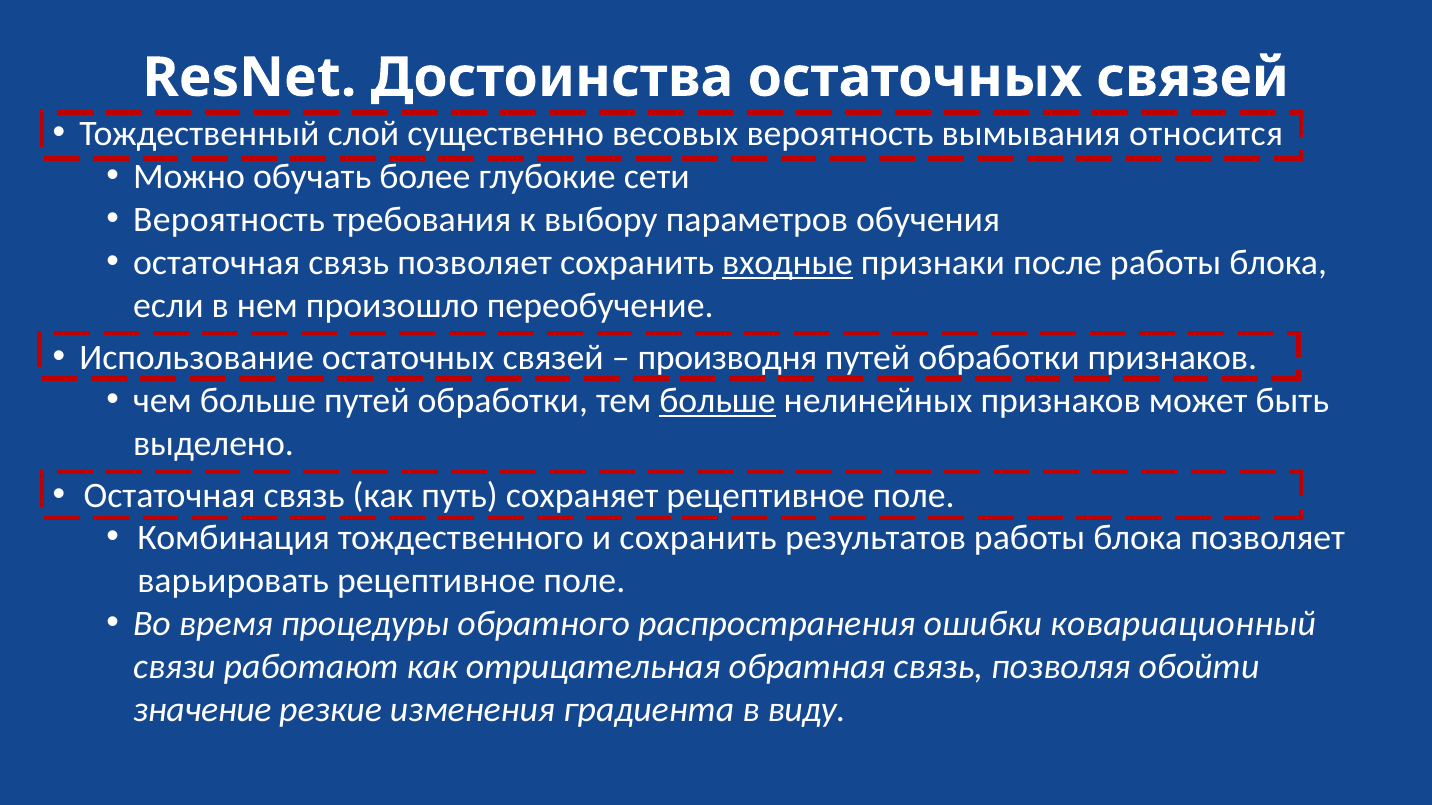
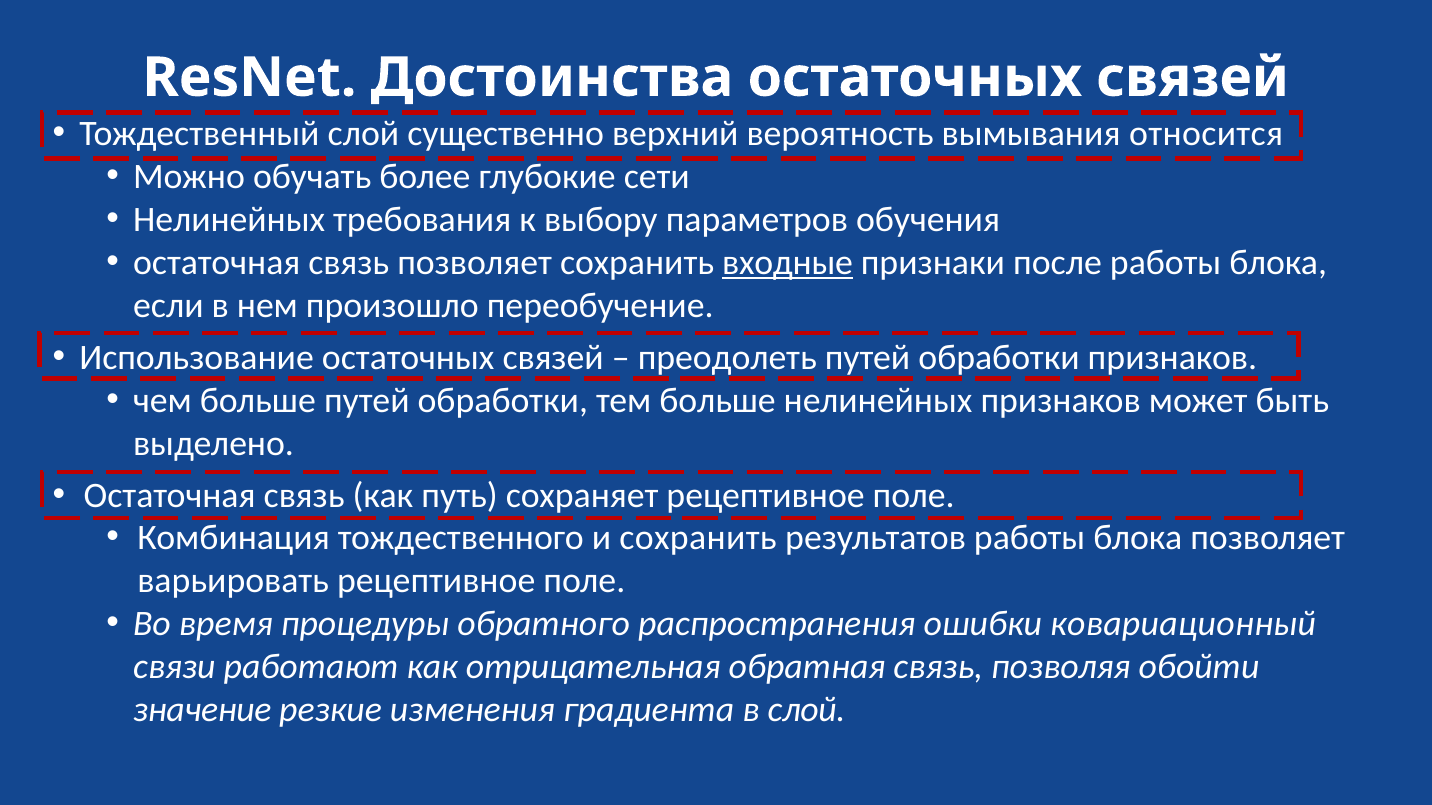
весовых: весовых -> верхний
Вероятность at (229, 220): Вероятность -> Нелинейных
производня: производня -> преодолеть
больше at (718, 401) underline: present -> none
в виду: виду -> слой
